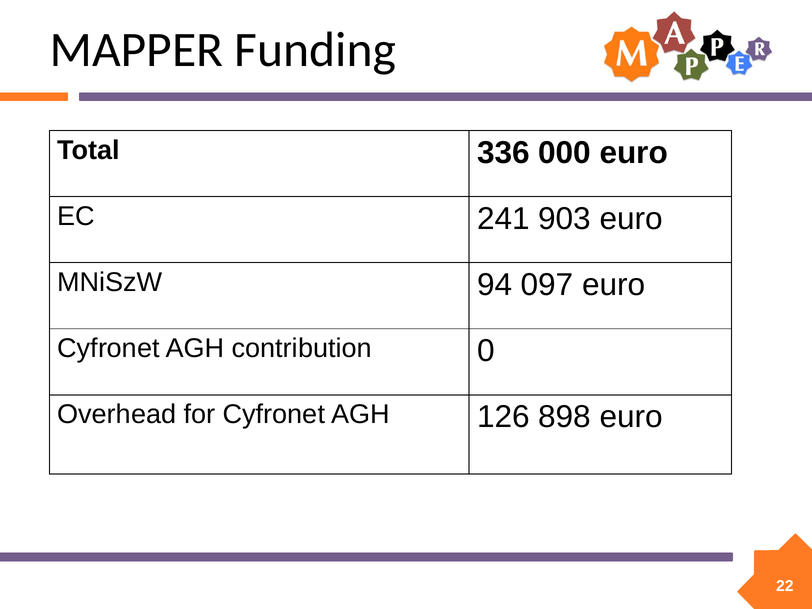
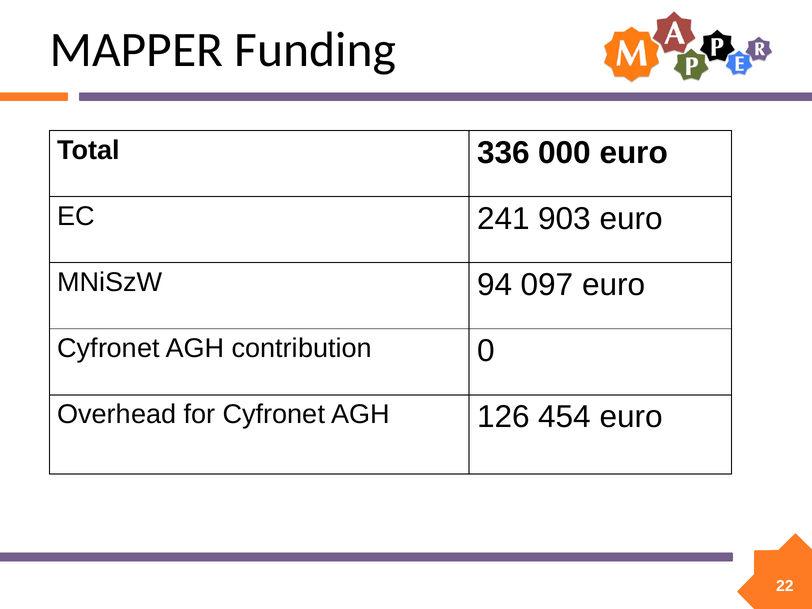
898: 898 -> 454
